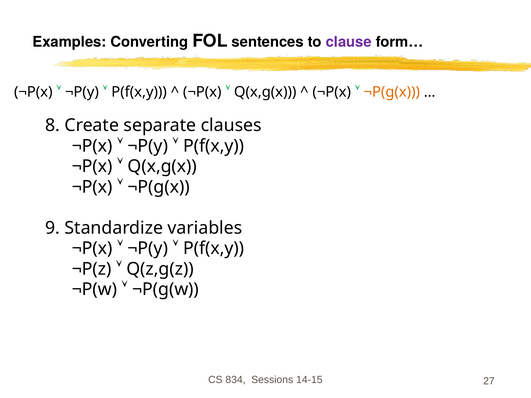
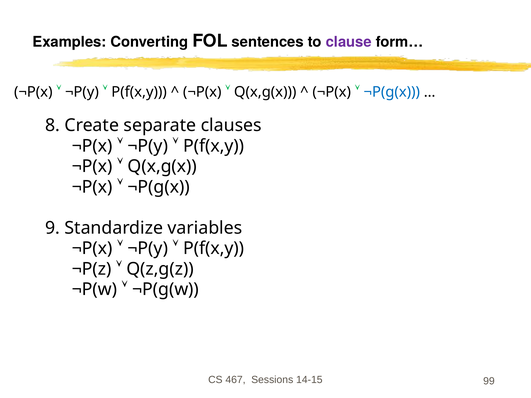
¬P(g(x at (392, 92) colour: orange -> blue
834: 834 -> 467
27: 27 -> 99
